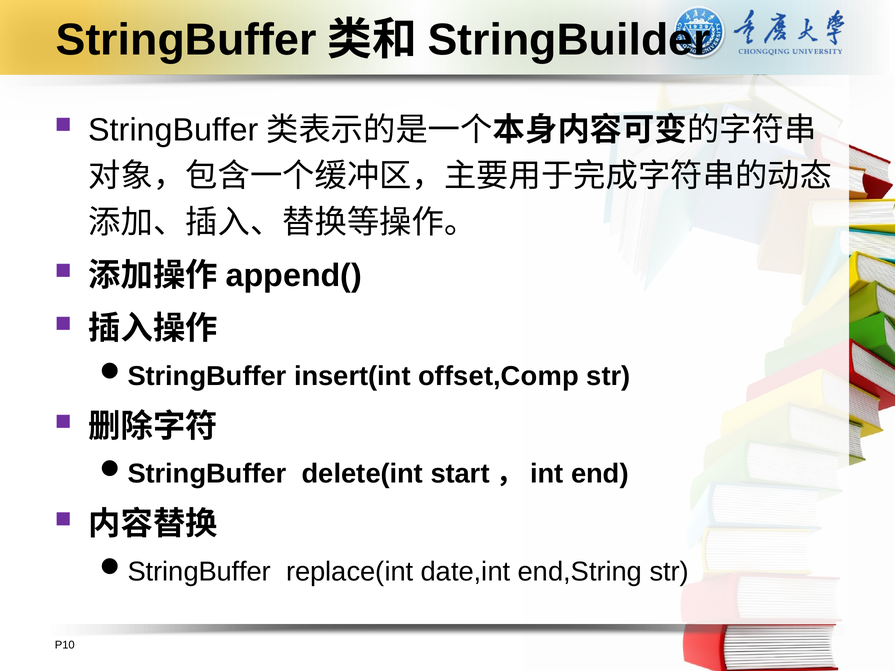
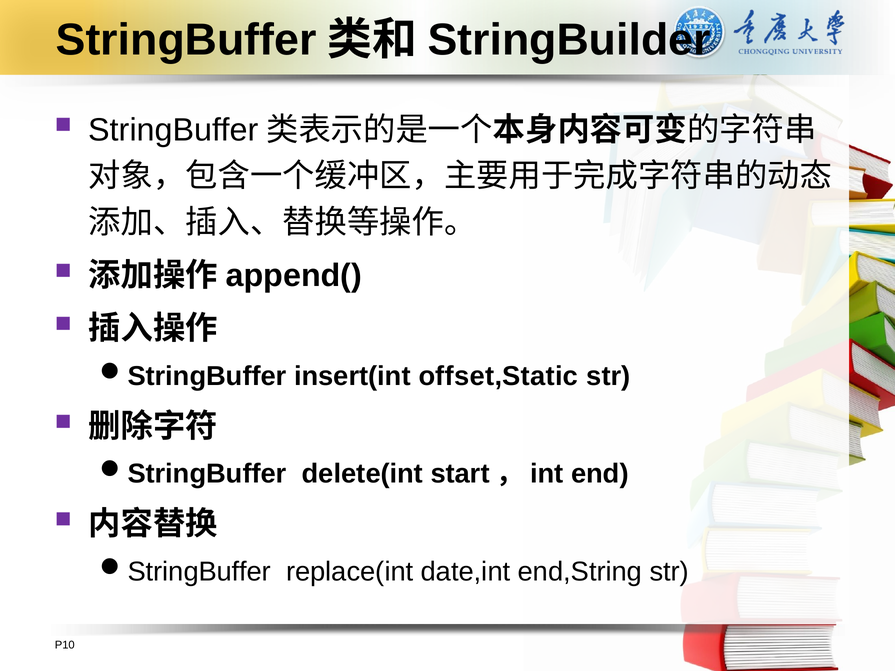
offset,Comp: offset,Comp -> offset,Static
